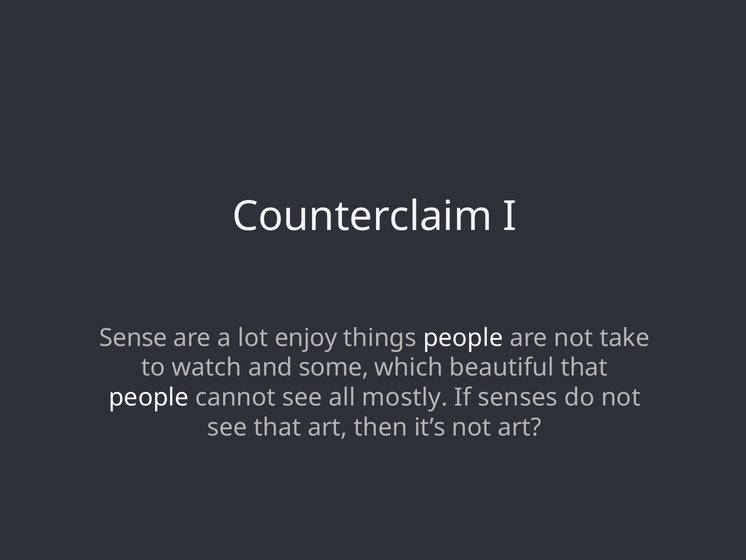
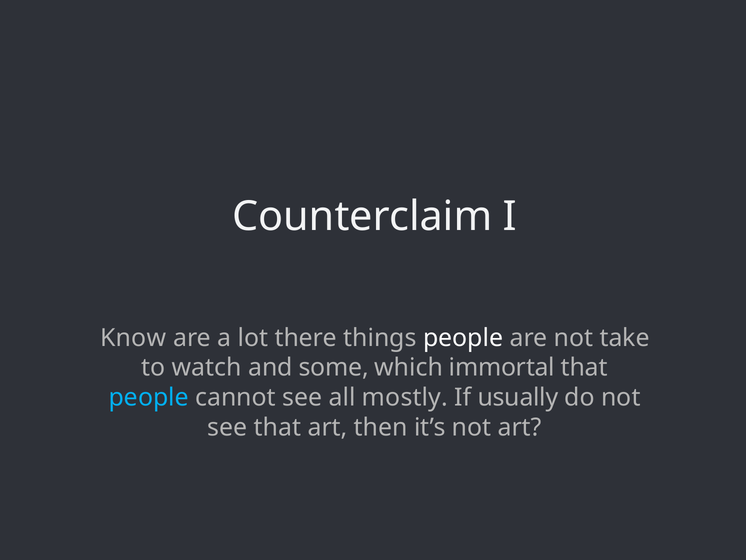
Sense: Sense -> Know
enjoy: enjoy -> there
beautiful: beautiful -> immortal
people at (149, 397) colour: white -> light blue
senses: senses -> usually
